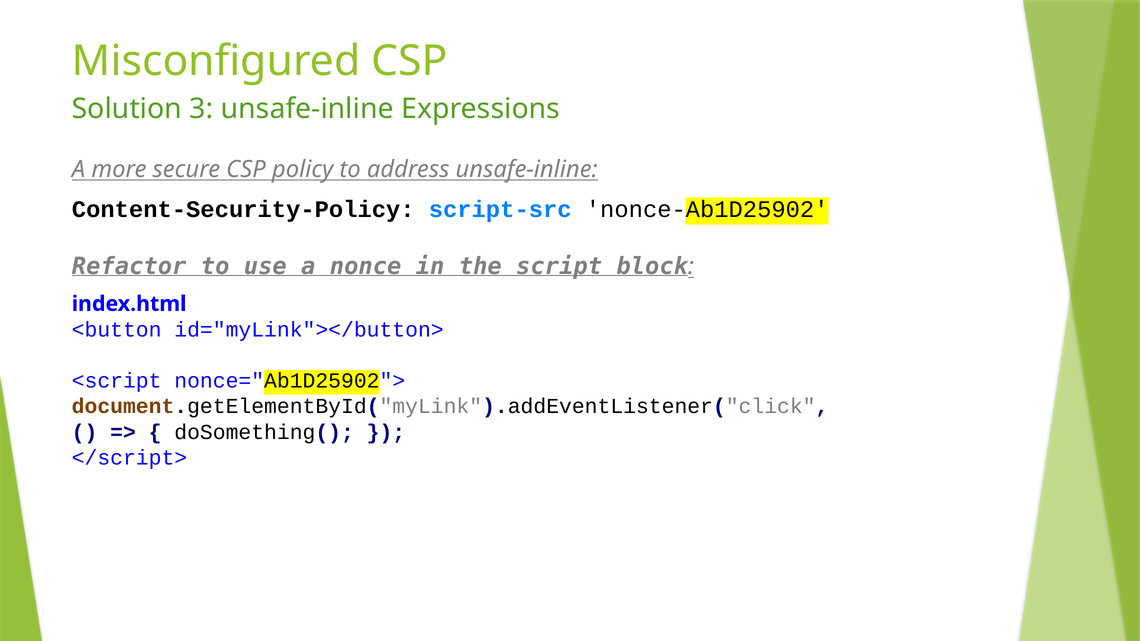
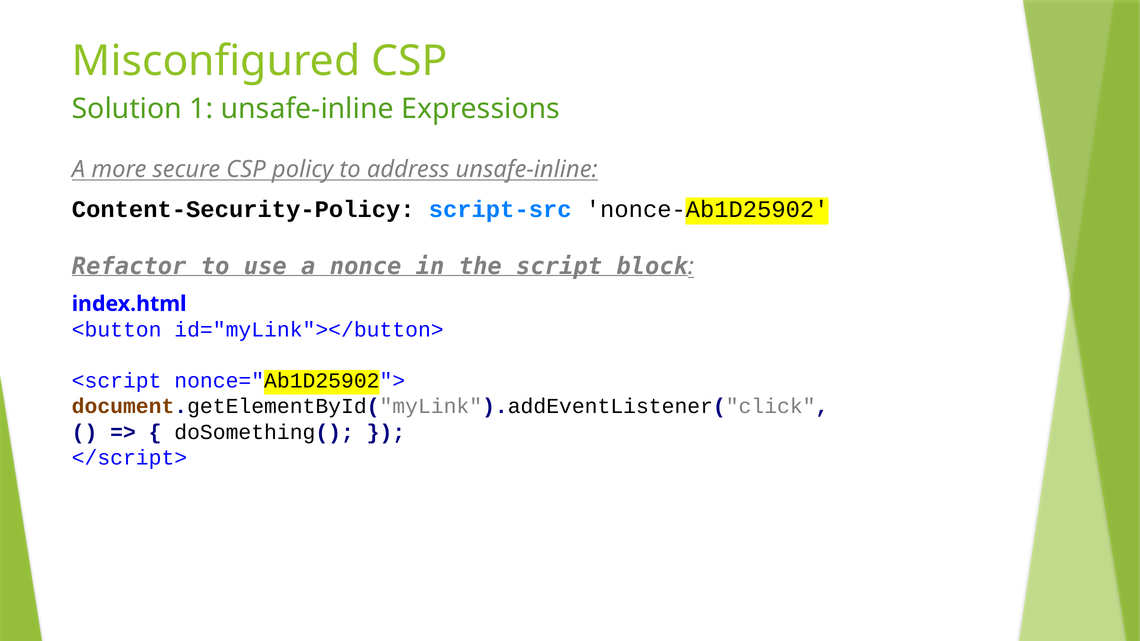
3: 3 -> 1
